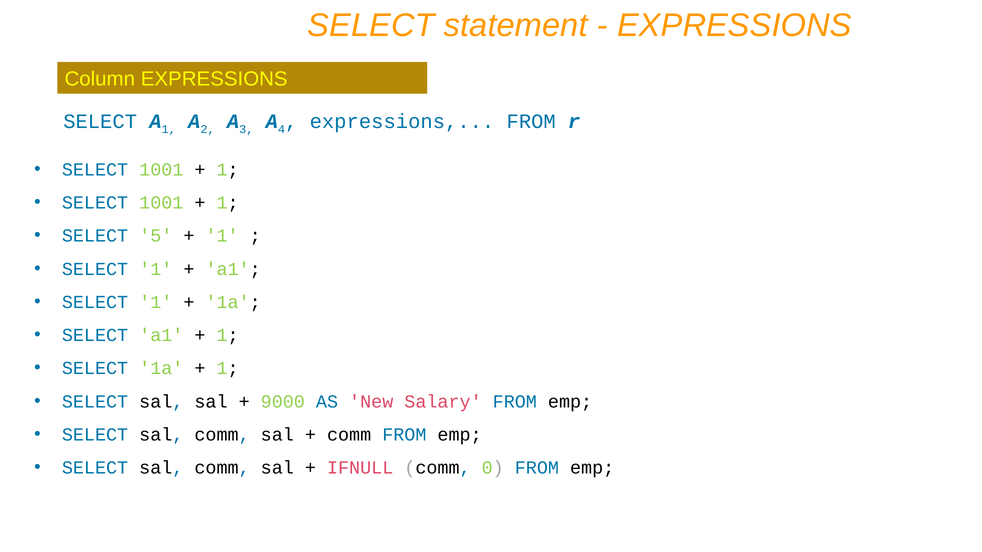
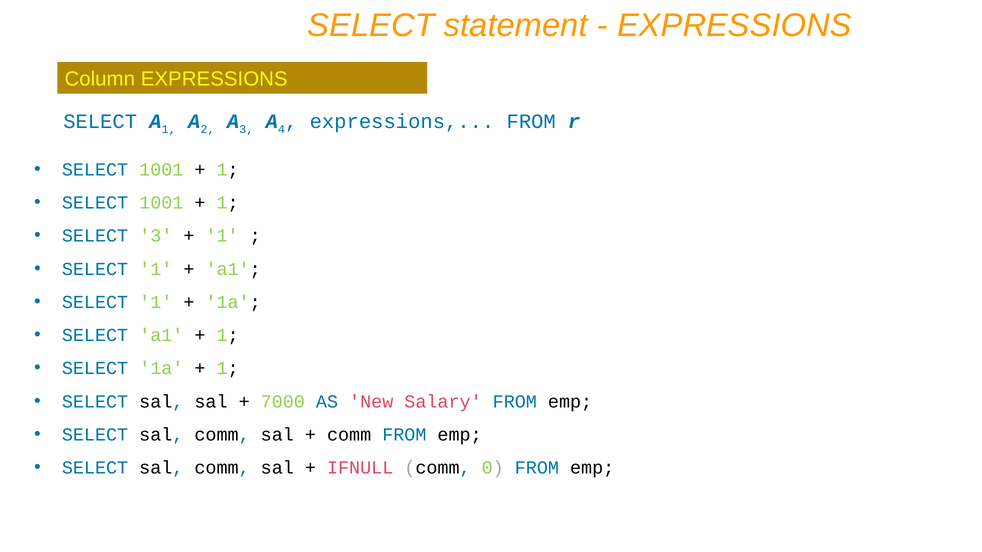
SELECT 5: 5 -> 3
9000: 9000 -> 7000
